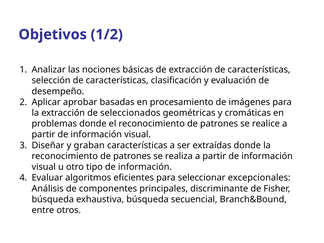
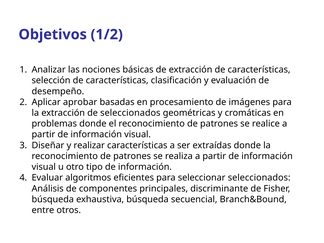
graban: graban -> realizar
seleccionar excepcionales: excepcionales -> seleccionados
